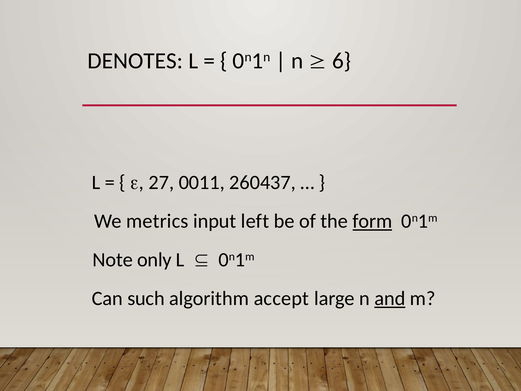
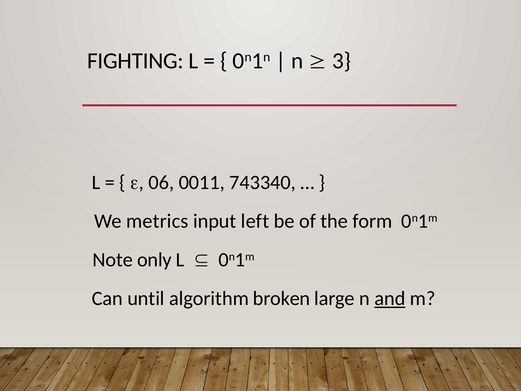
DENOTES: DENOTES -> FIGHTING
6: 6 -> 3
27: 27 -> 06
260437: 260437 -> 743340
form underline: present -> none
such: such -> until
accept: accept -> broken
